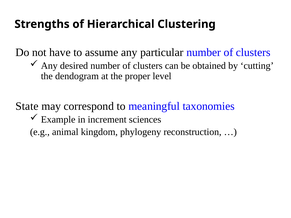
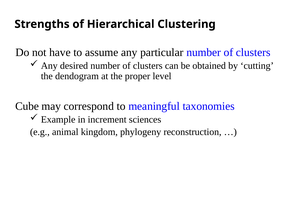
State: State -> Cube
